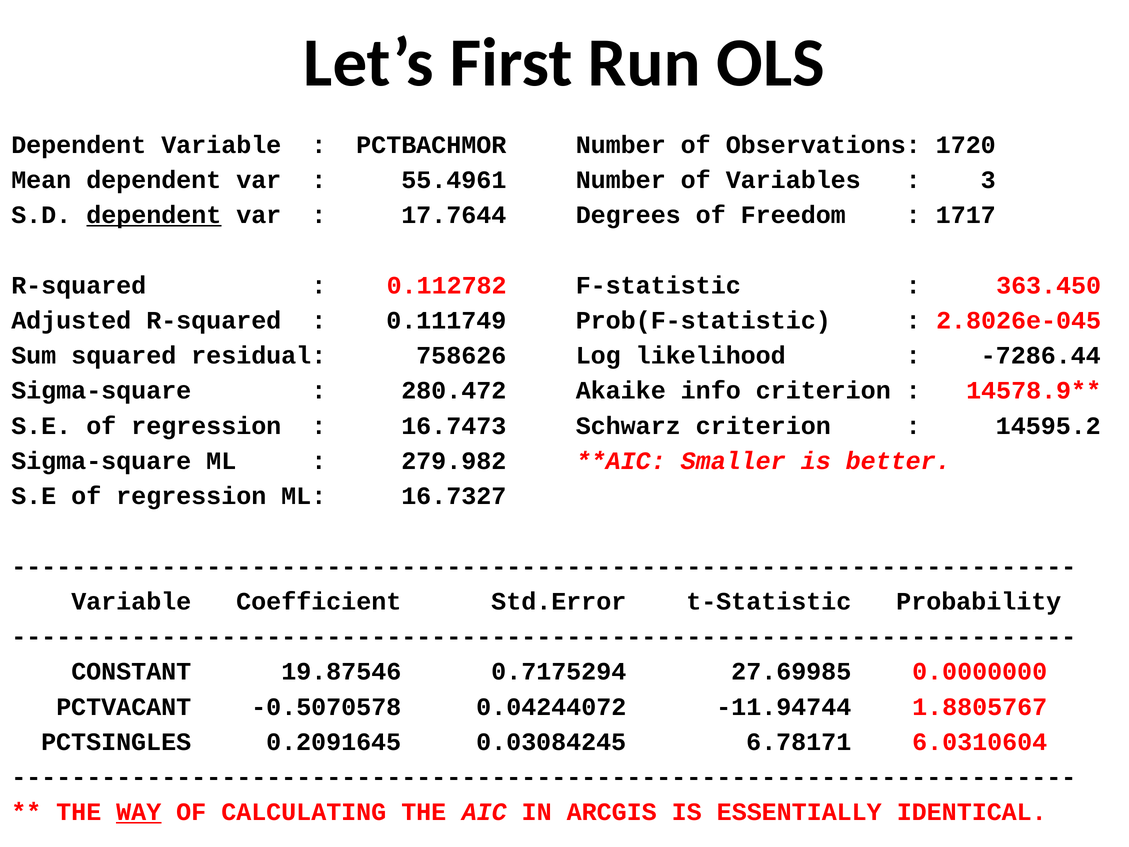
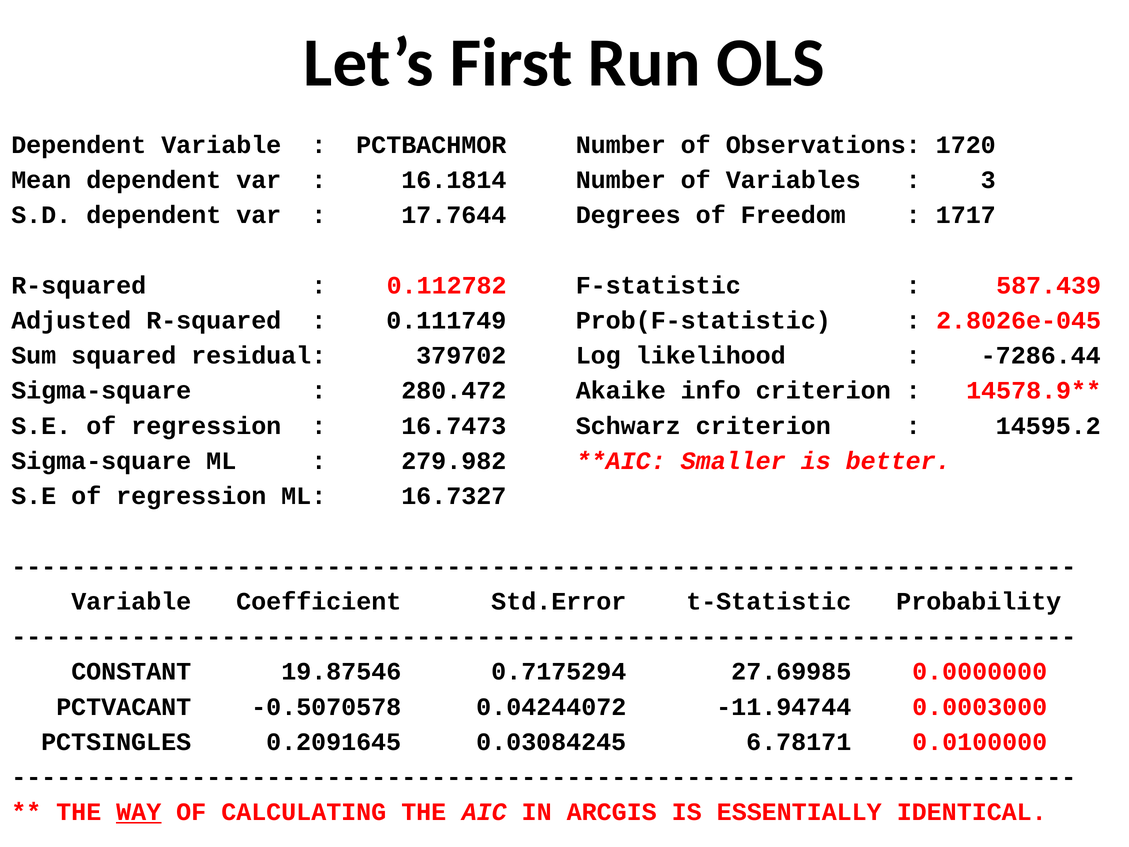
55.4961: 55.4961 -> 16.1814
dependent at (154, 215) underline: present -> none
363.450: 363.450 -> 587.439
758626: 758626 -> 379702
1.8805767: 1.8805767 -> 0.0003000
6.0310604: 6.0310604 -> 0.0100000
